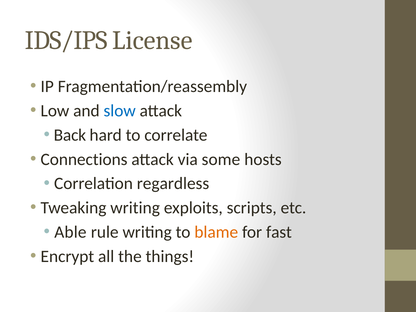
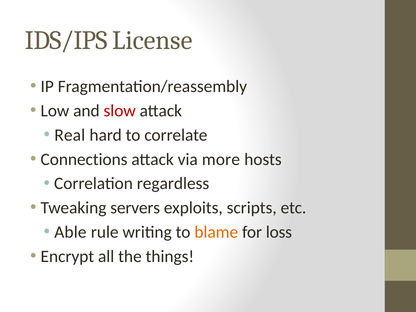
slow colour: blue -> red
Back: Back -> Real
some: some -> more
Tweaking writing: writing -> servers
fast: fast -> loss
